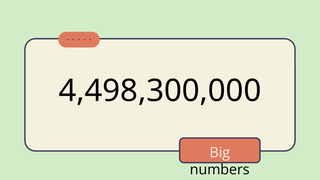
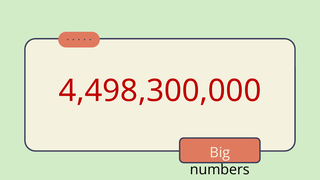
4,498,300,000 colour: black -> red
